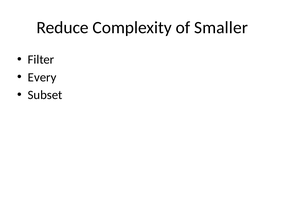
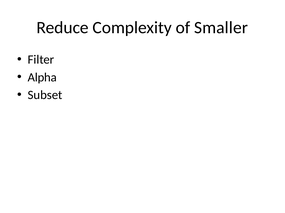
Every: Every -> Alpha
